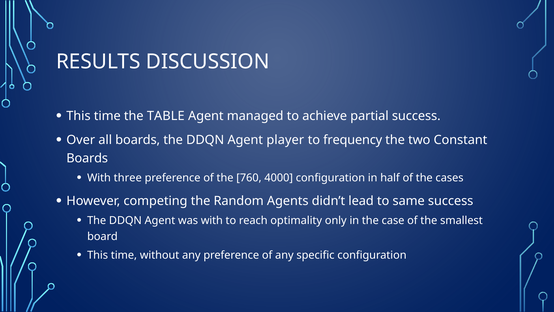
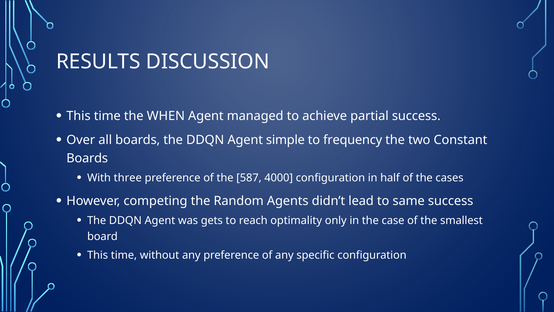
TABLE: TABLE -> WHEN
player: player -> simple
760: 760 -> 587
was with: with -> gets
